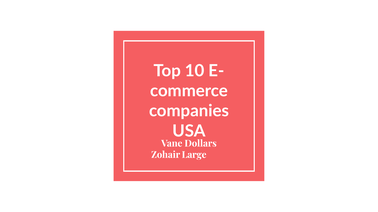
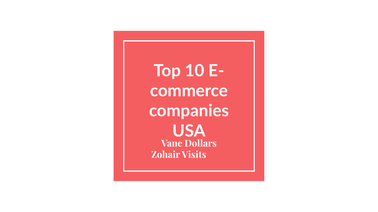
Large: Large -> Visits
